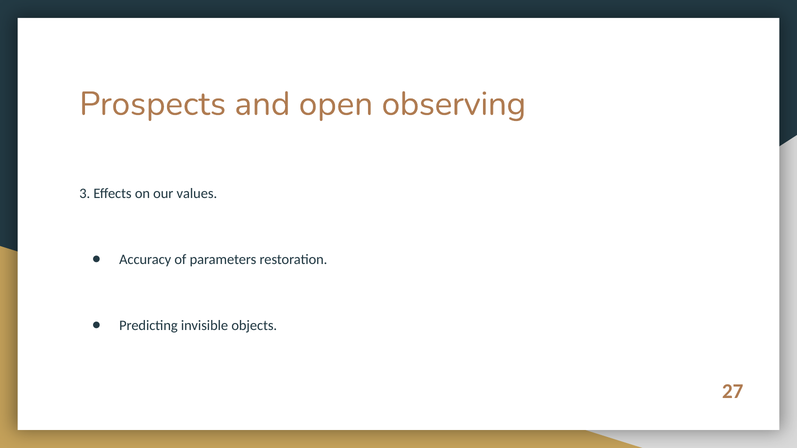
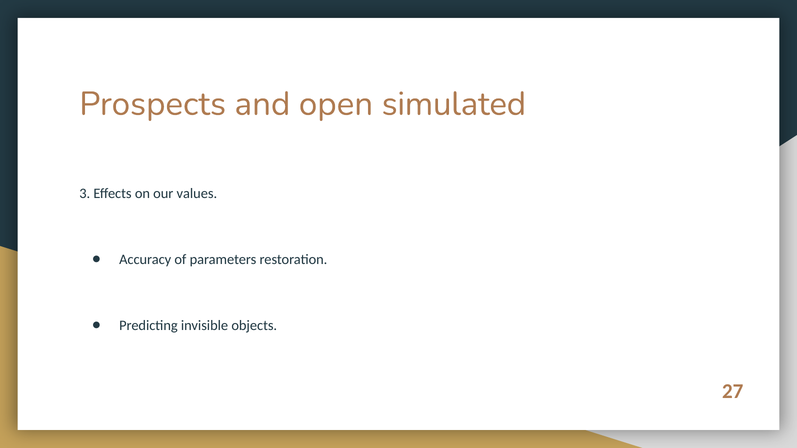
observing: observing -> simulated
